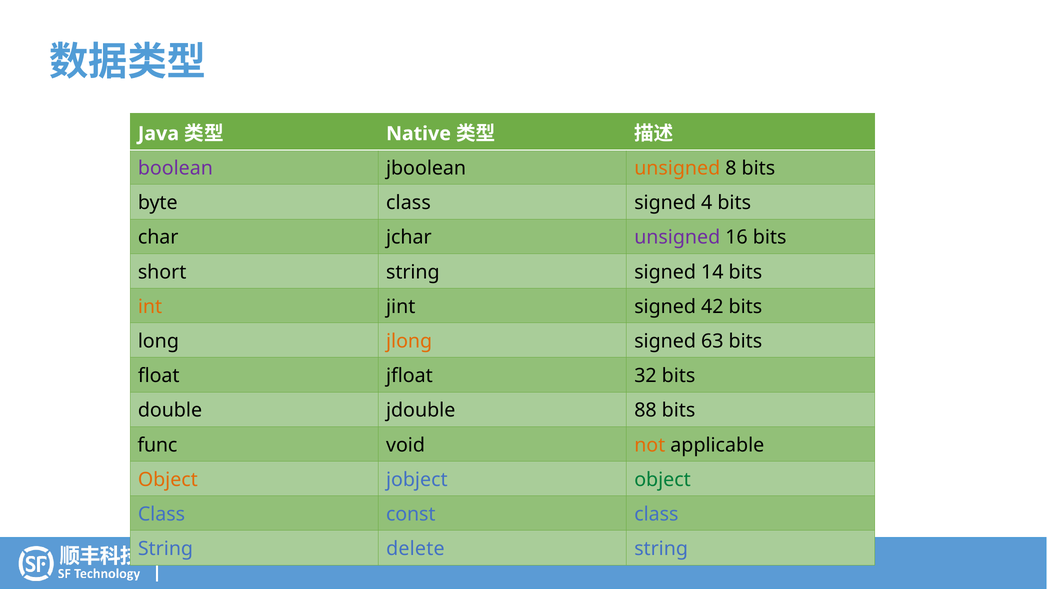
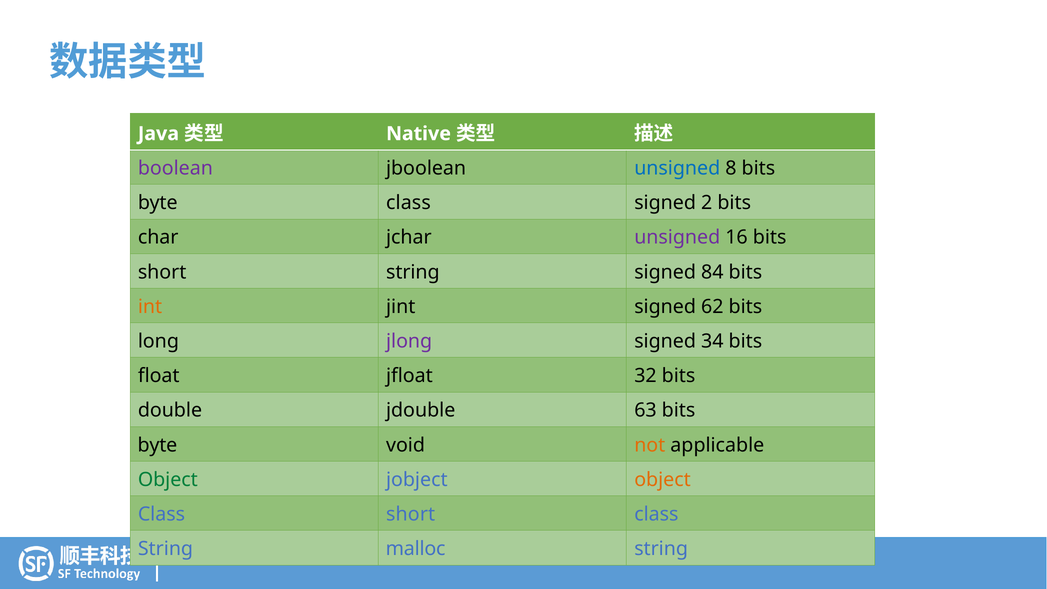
unsigned at (677, 168) colour: orange -> blue
4: 4 -> 2
14: 14 -> 84
42: 42 -> 62
jlong colour: orange -> purple
63: 63 -> 34
88: 88 -> 63
func at (157, 445): func -> byte
Object at (168, 480) colour: orange -> green
object at (663, 480) colour: green -> orange
Class const: const -> short
delete: delete -> malloc
